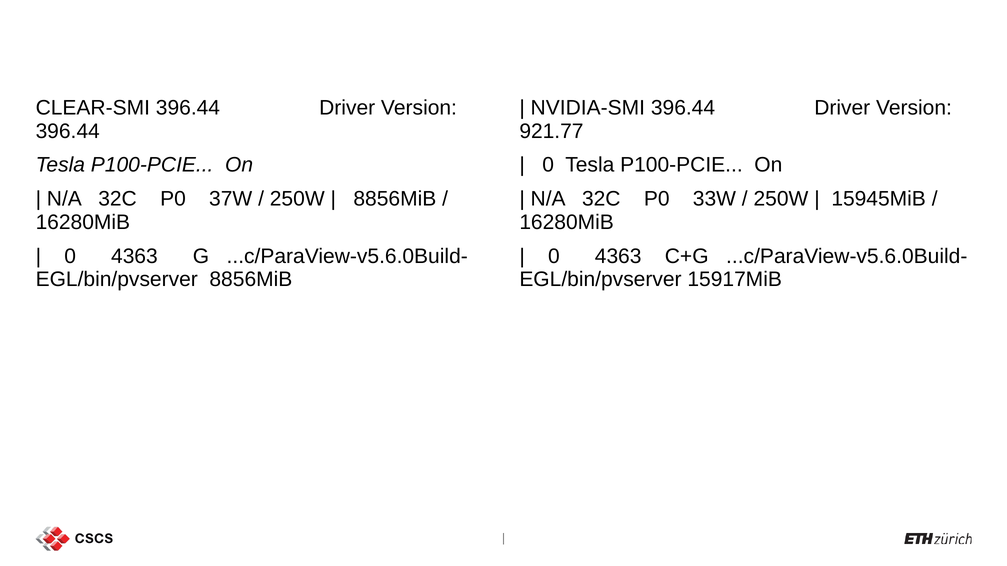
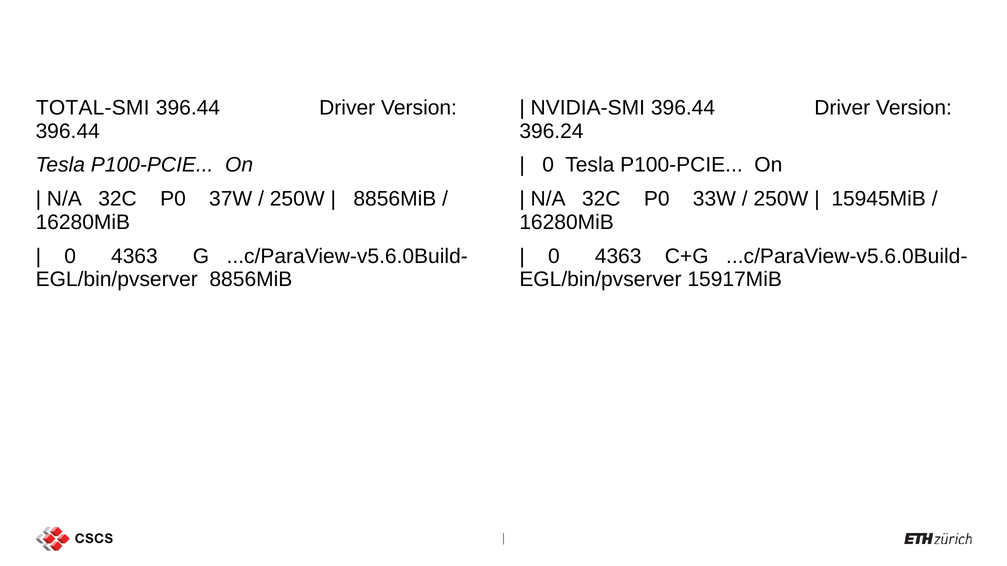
CLEAR-SMI: CLEAR-SMI -> TOTAL-SMI
921.77: 921.77 -> 396.24
